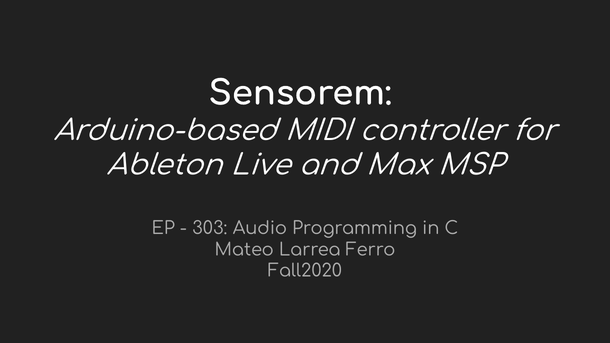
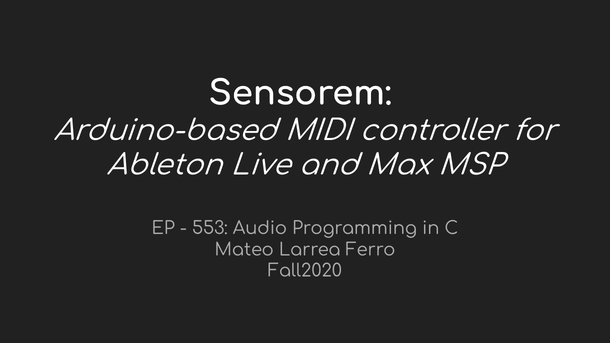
303: 303 -> 553
